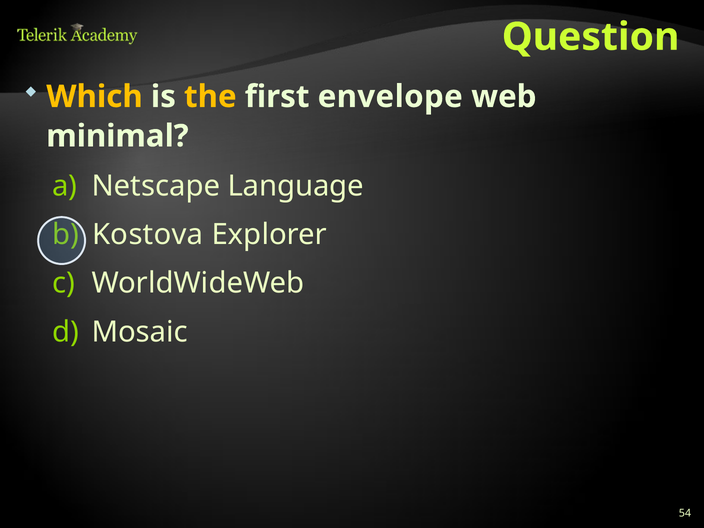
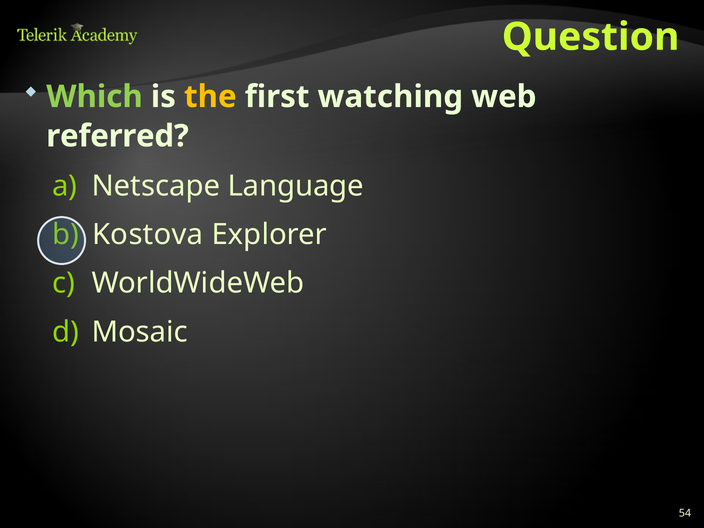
Which colour: yellow -> light green
envelope: envelope -> watching
minimal: minimal -> referred
